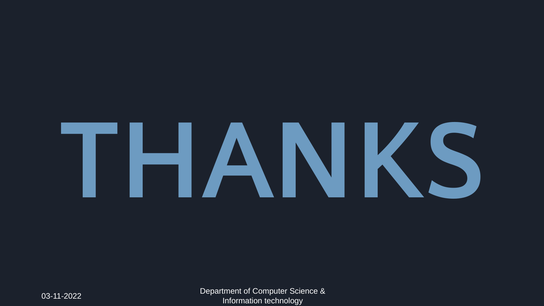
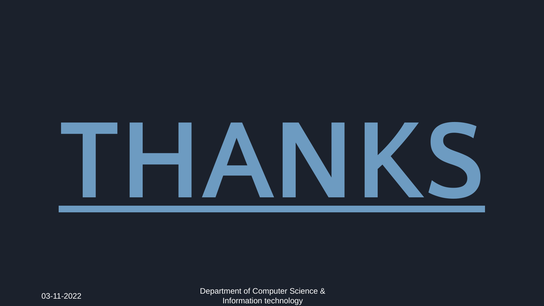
THANKS underline: none -> present
